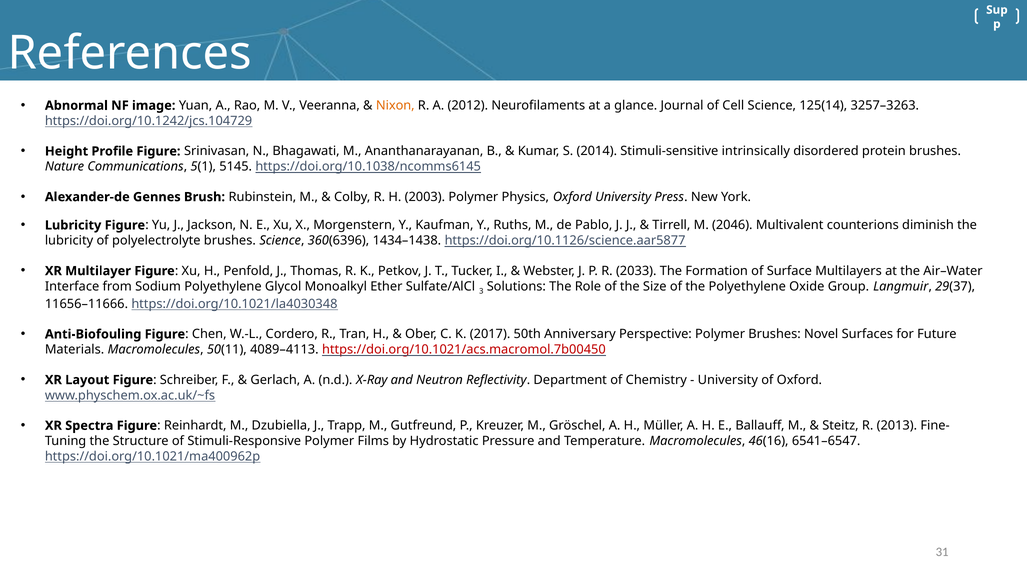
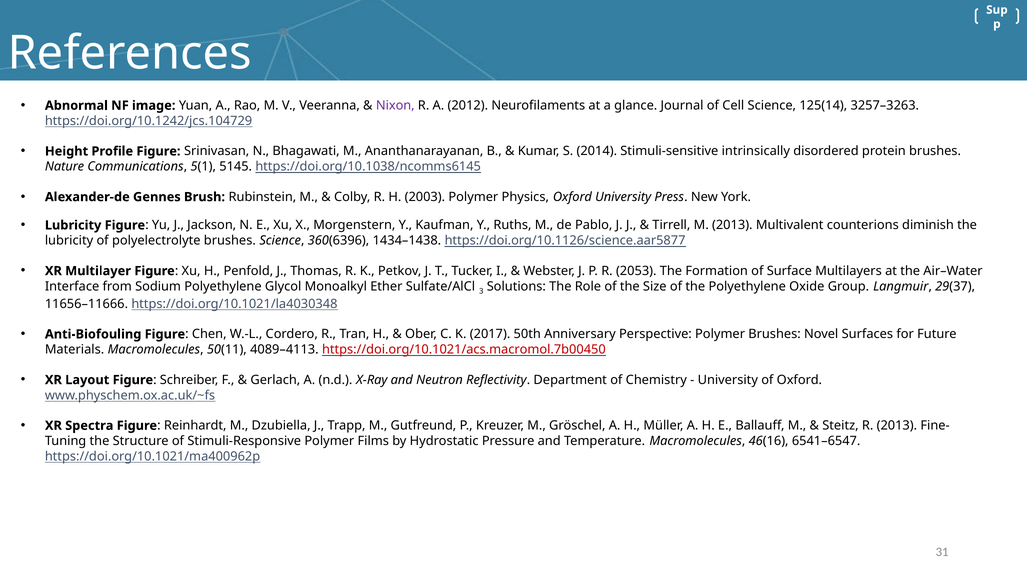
Nixon colour: orange -> purple
M 2046: 2046 -> 2013
2033: 2033 -> 2053
